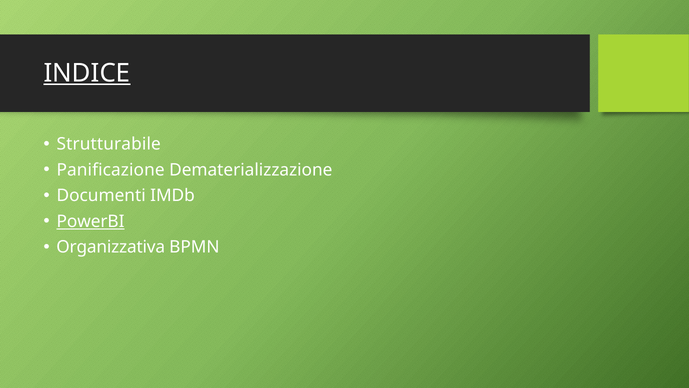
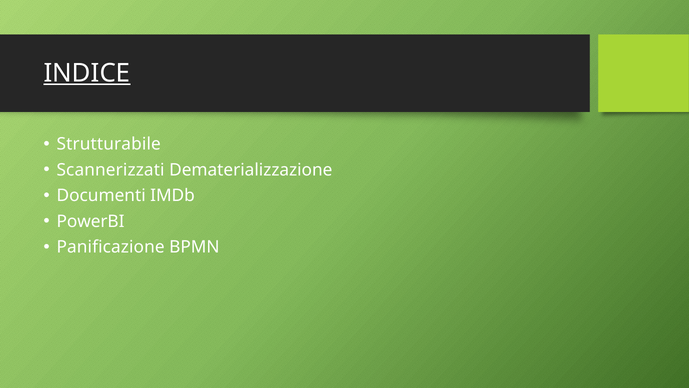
Panificazione: Panificazione -> Scannerizzati
PowerBI underline: present -> none
Organizzativa: Organizzativa -> Panificazione
